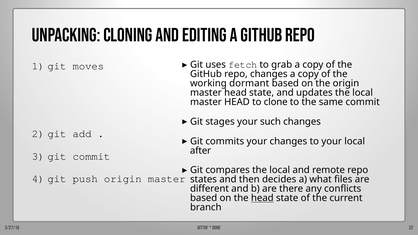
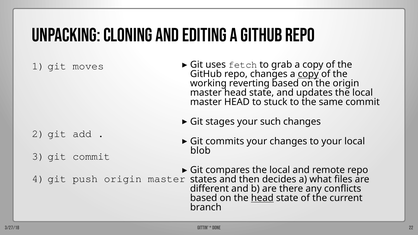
copy at (308, 74) underline: none -> present
dormant: dormant -> reverting
clone: clone -> stuck
after: after -> blob
